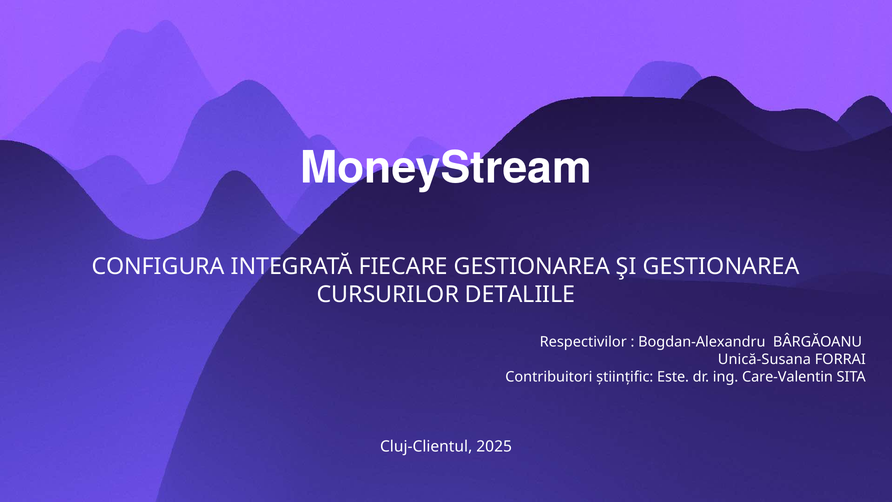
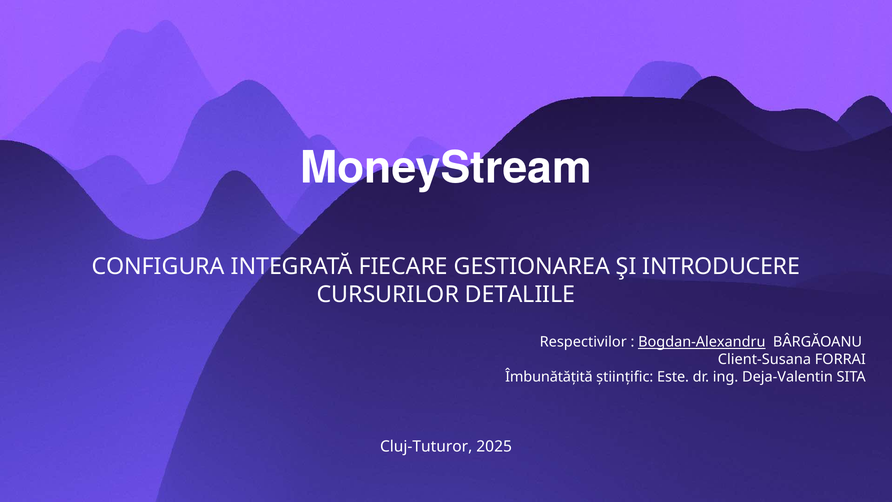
ŞI GESTIONAREA: GESTIONAREA -> INTRODUCERE
Bogdan-Alexandru underline: none -> present
Unică-Susana: Unică-Susana -> Client-Susana
Contribuitori: Contribuitori -> Îmbunătățită
Care-Valentin: Care-Valentin -> Deja-Valentin
Cluj-Clientul: Cluj-Clientul -> Cluj-Tuturor
